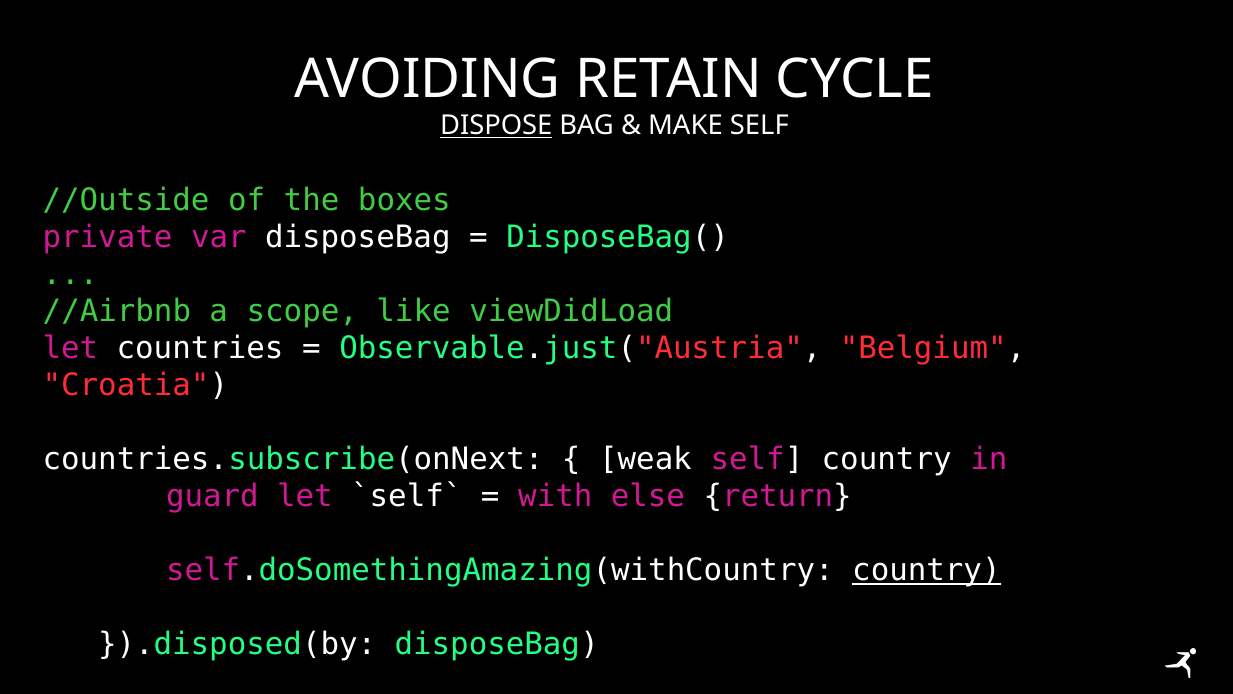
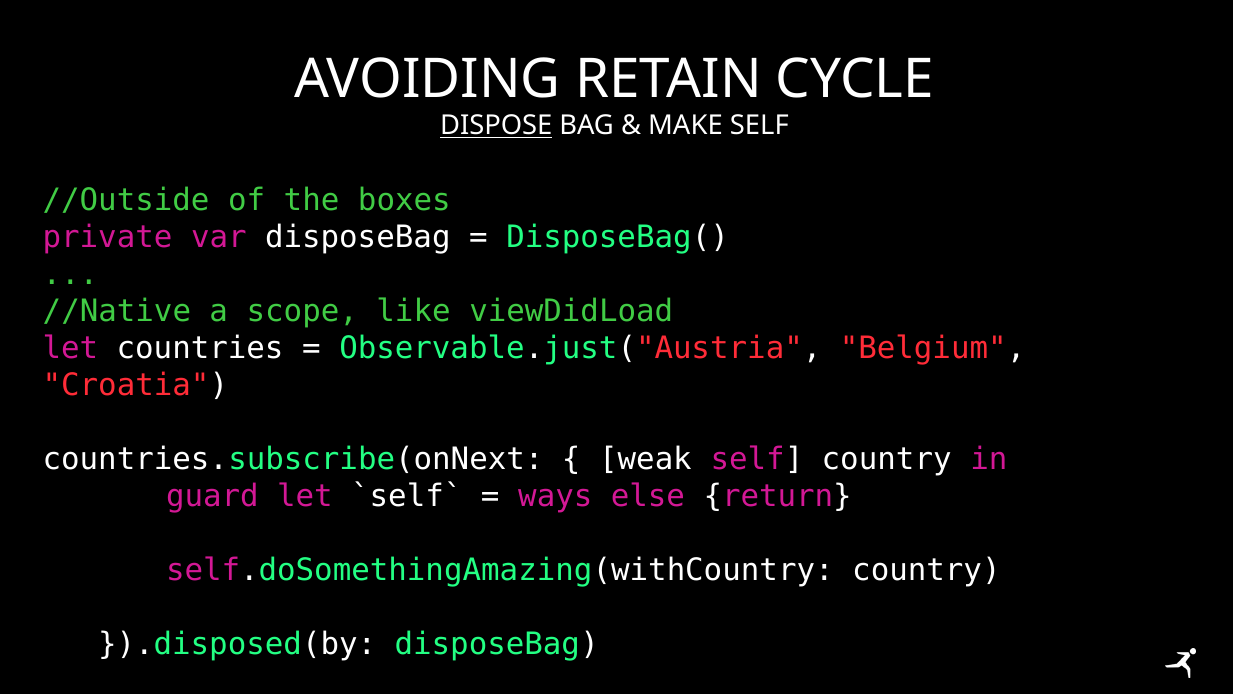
//Airbnb: //Airbnb -> //Native
with: with -> ways
country at (926, 570) underline: present -> none
